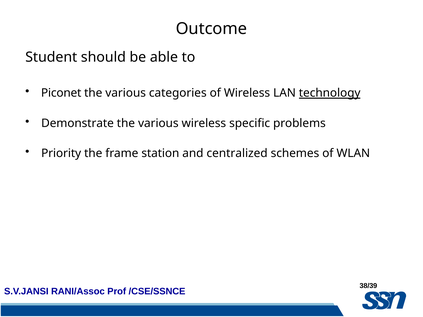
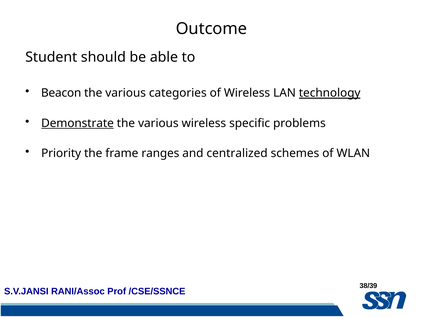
Piconet: Piconet -> Beacon
Demonstrate underline: none -> present
station: station -> ranges
